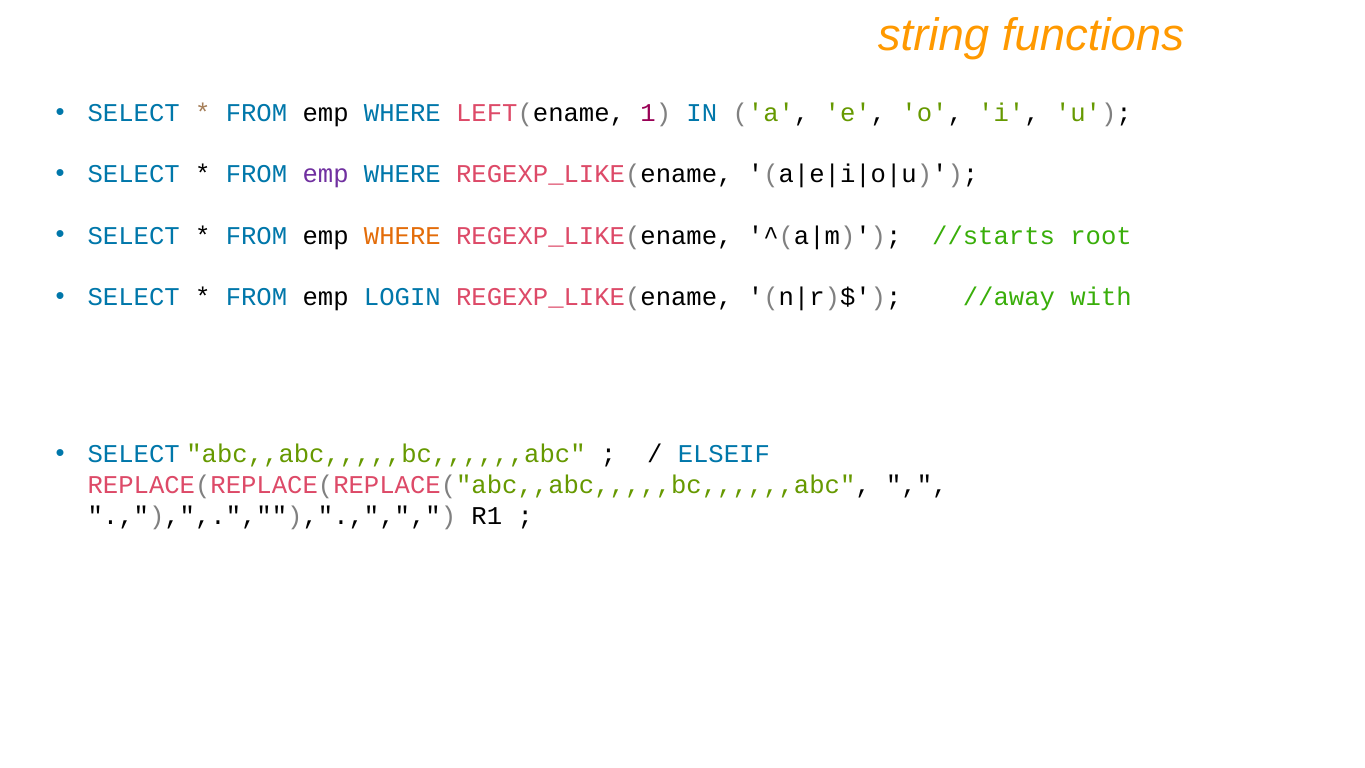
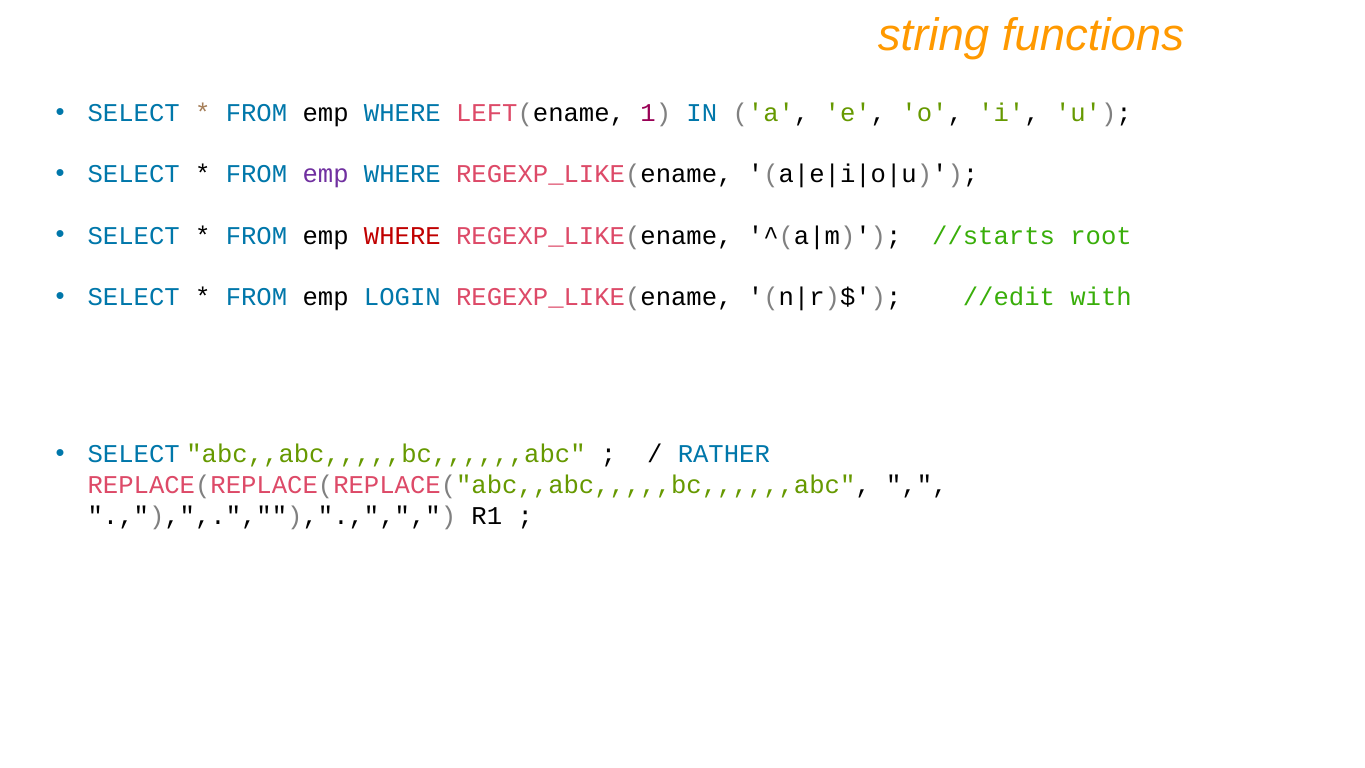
WHERE at (402, 236) colour: orange -> red
//away: //away -> //edit
ELSEIF: ELSEIF -> RATHER
